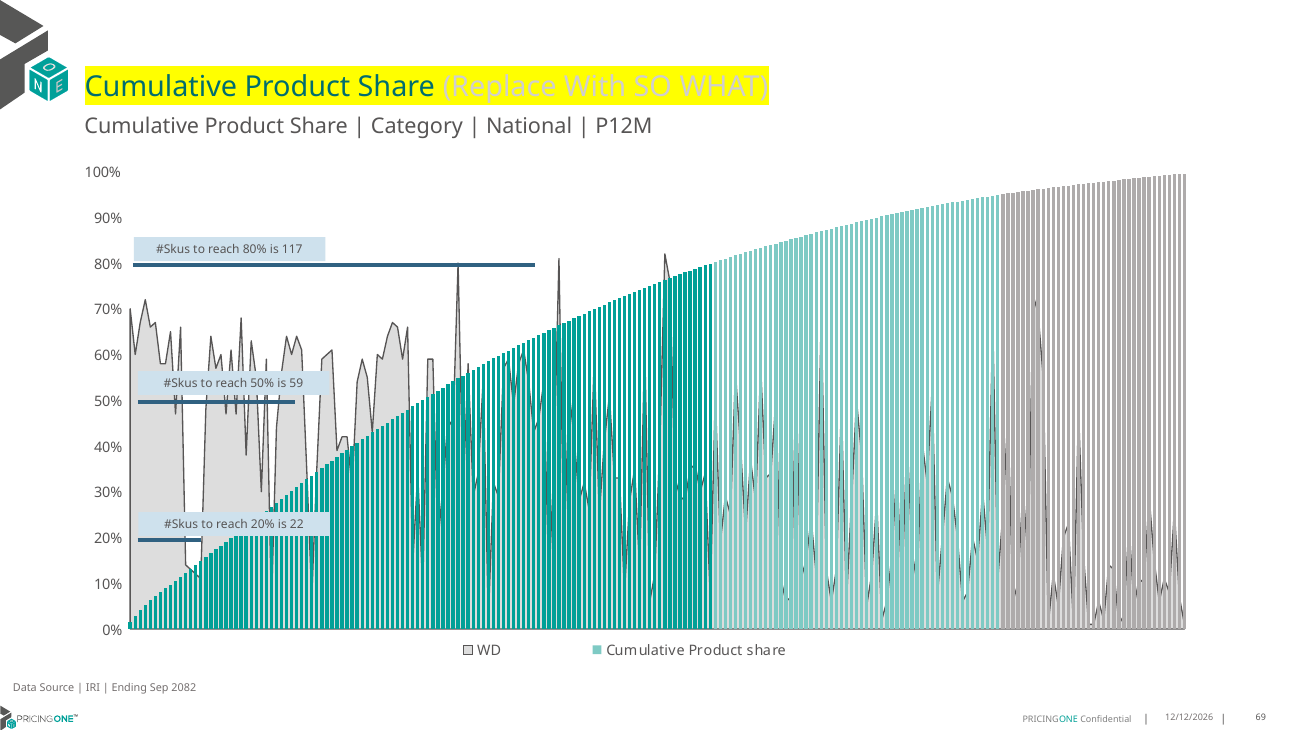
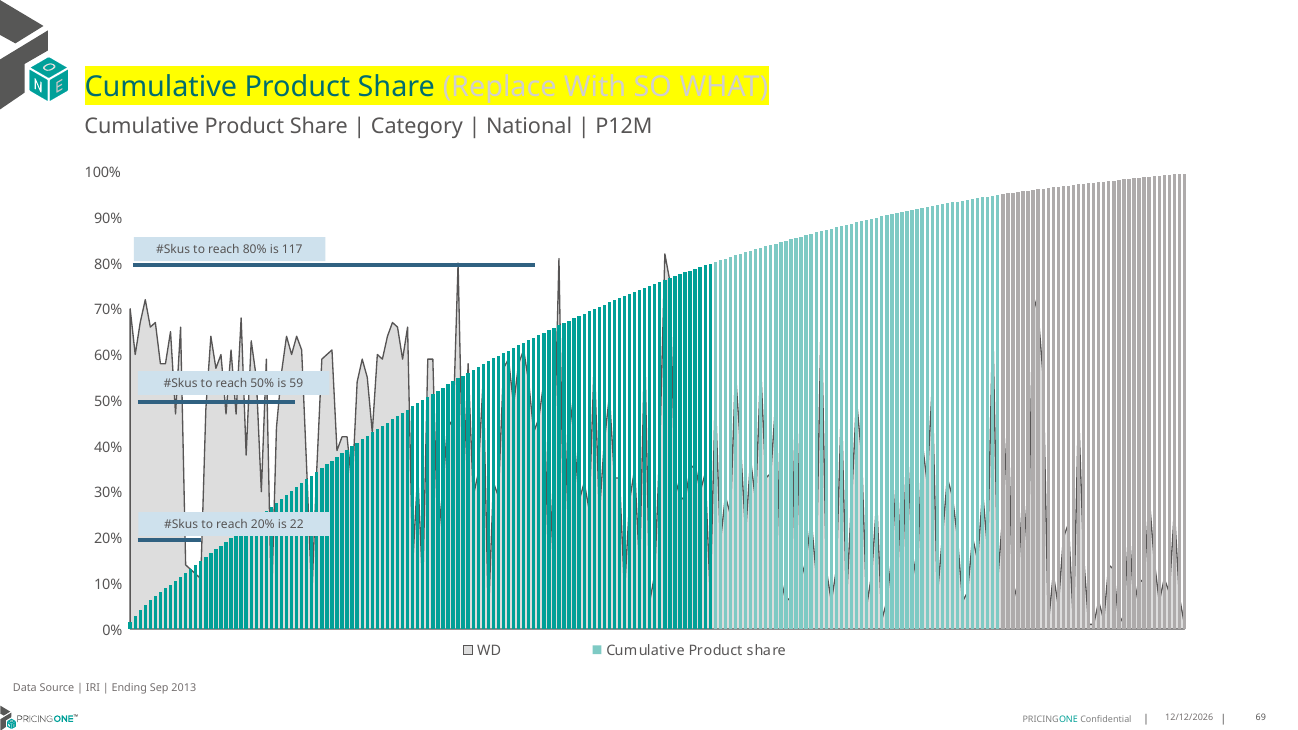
2082: 2082 -> 2013
